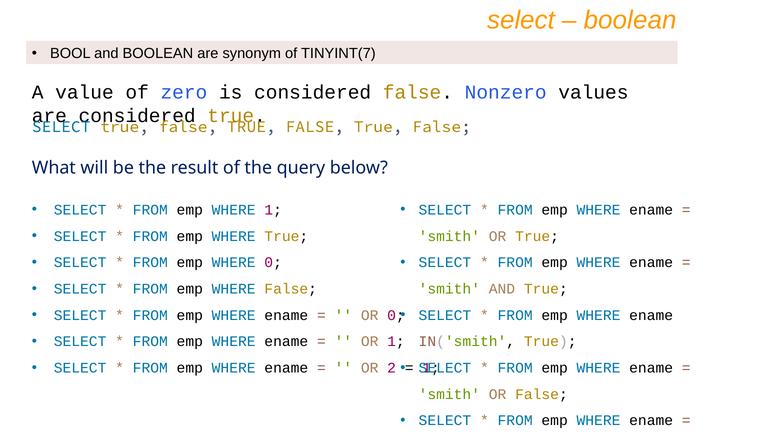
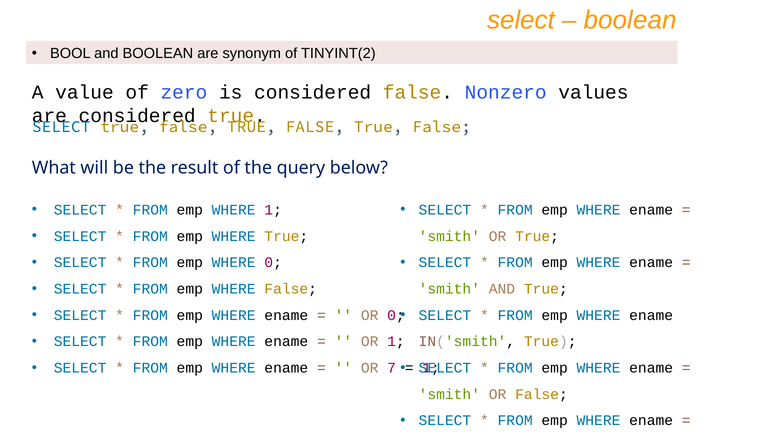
TINYINT(7: TINYINT(7 -> TINYINT(2
2: 2 -> 7
